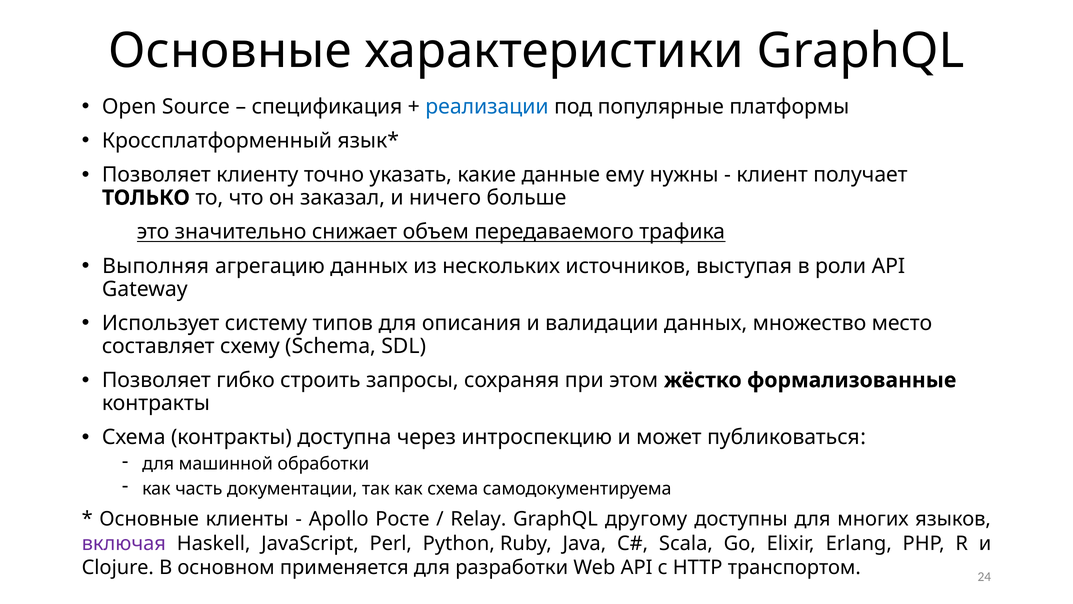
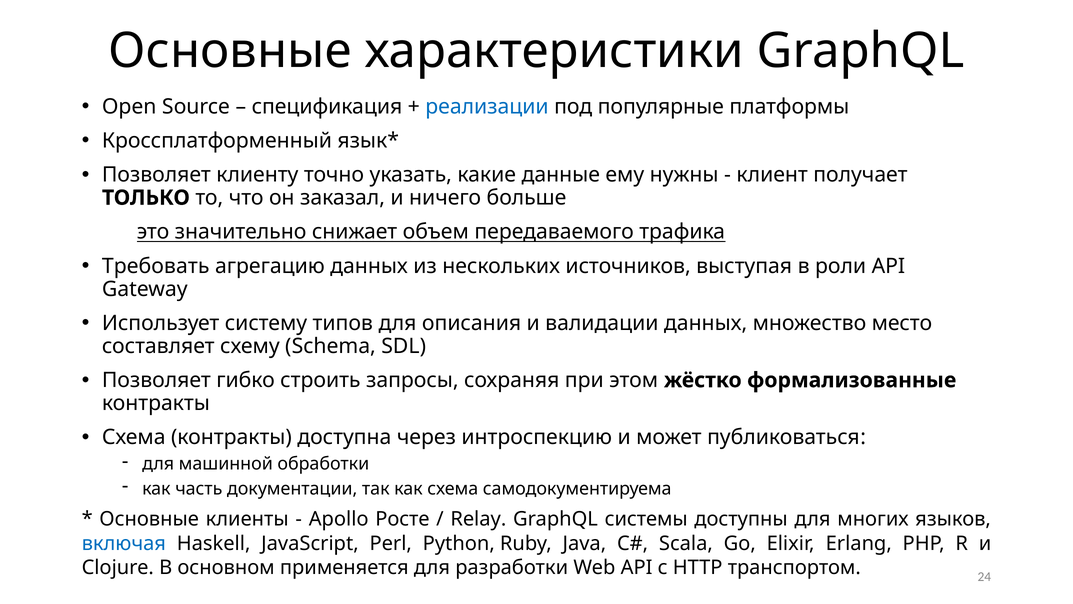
Выполняя: Выполняя -> Требовать
другому: другому -> системы
включая colour: purple -> blue
